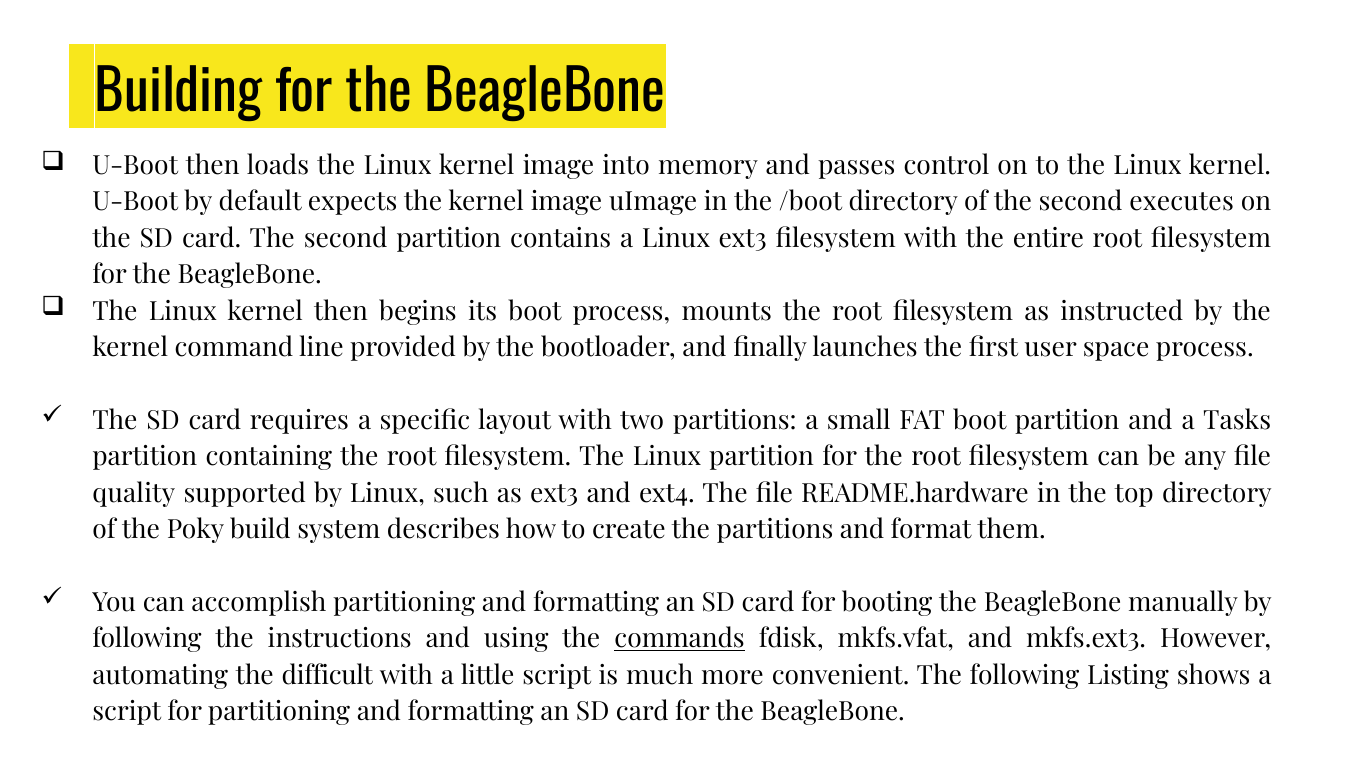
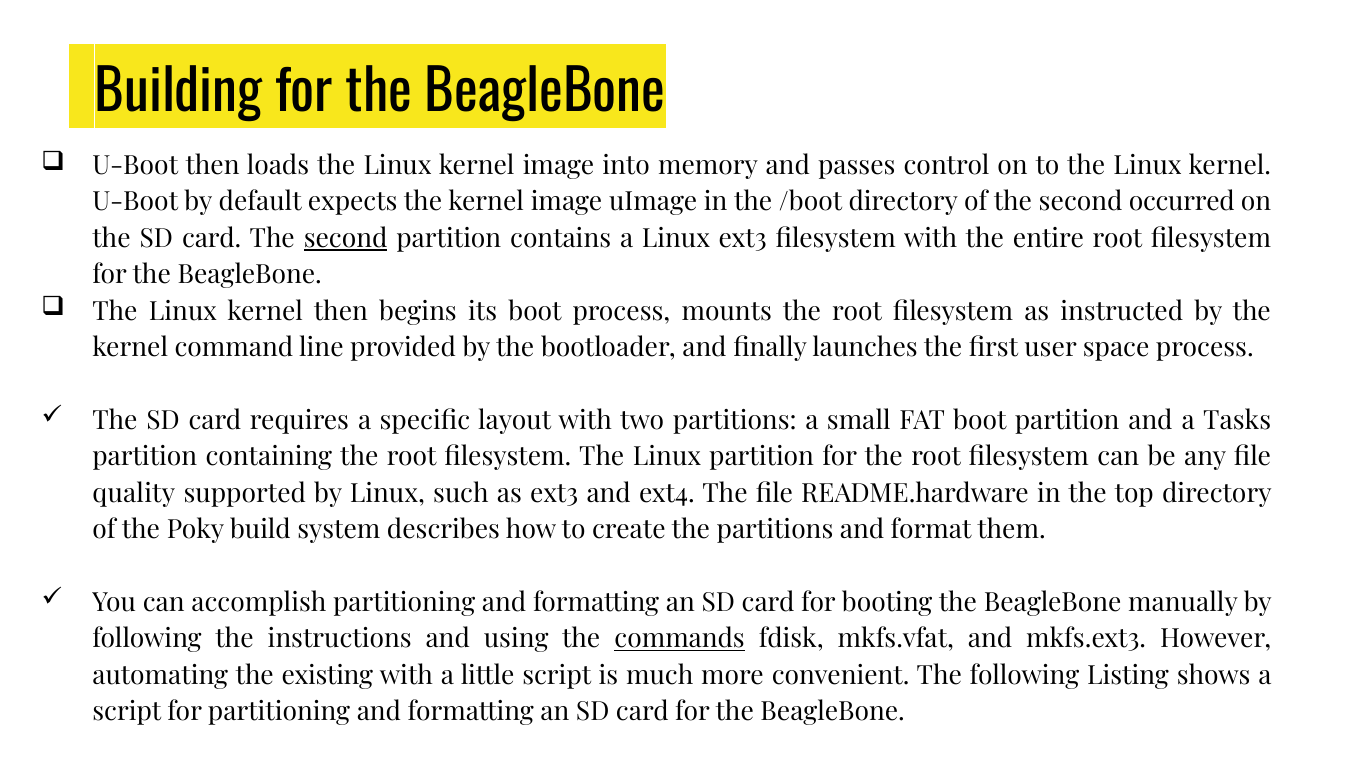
executes: executes -> occurred
second at (346, 239) underline: none -> present
difficult: difficult -> existing
